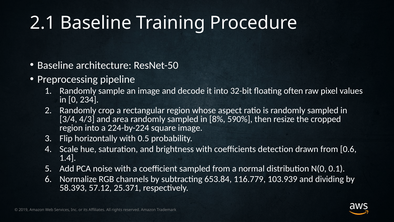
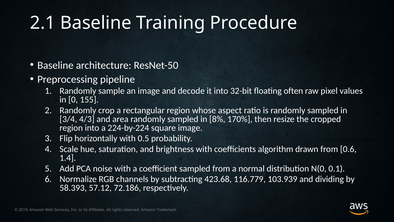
234: 234 -> 155
590%: 590% -> 170%
detection: detection -> algorithm
653.84: 653.84 -> 423.68
25.371: 25.371 -> 72.186
